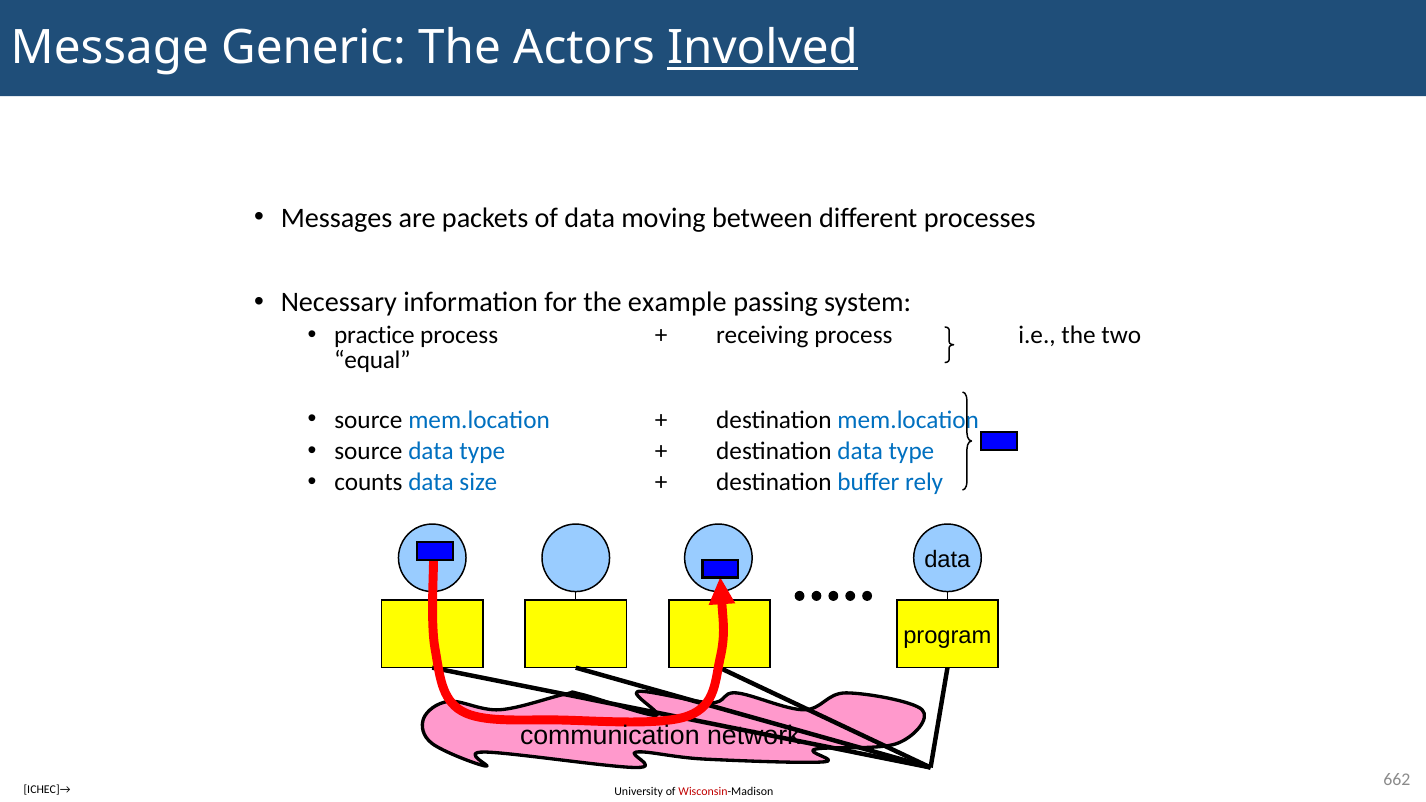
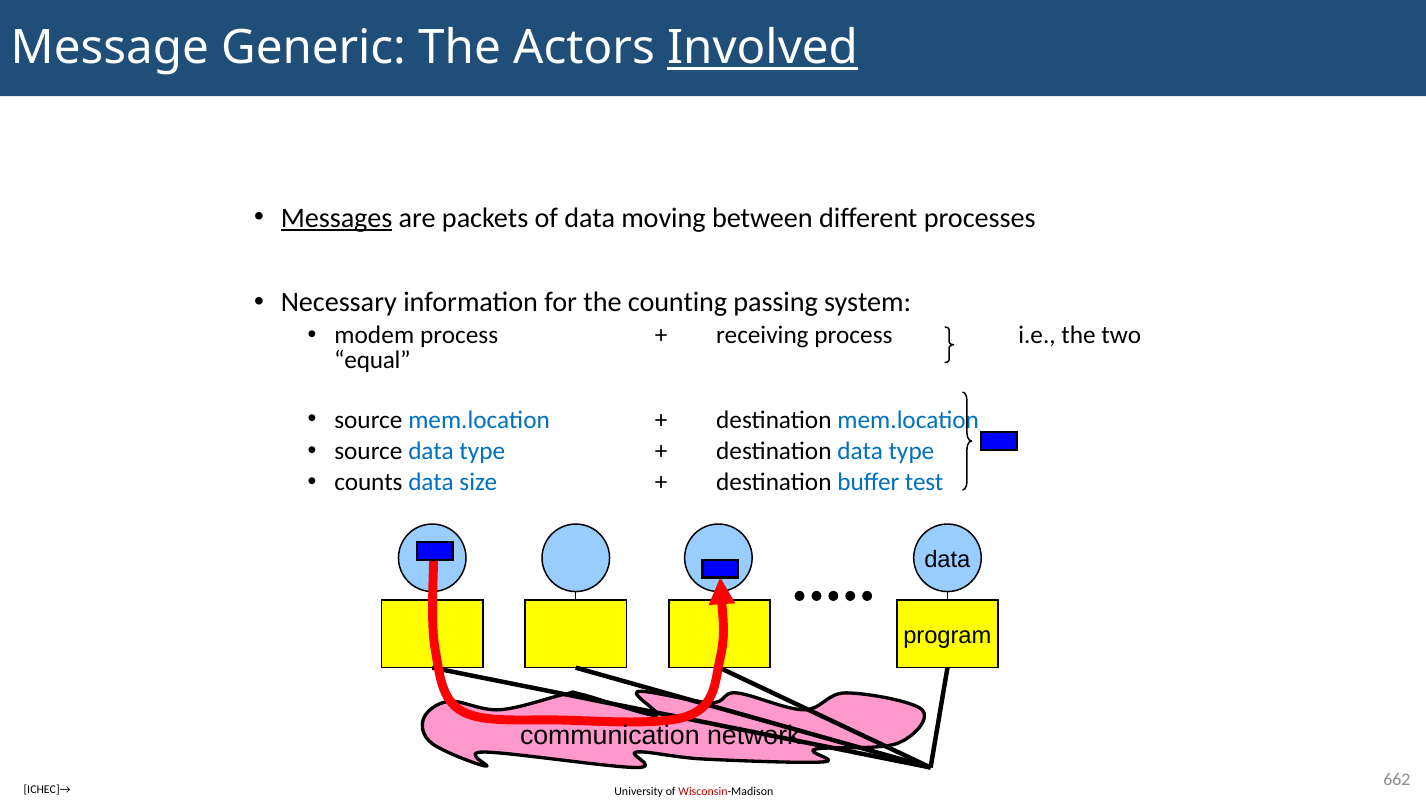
Messages underline: none -> present
example: example -> counting
practice: practice -> modem
rely: rely -> test
